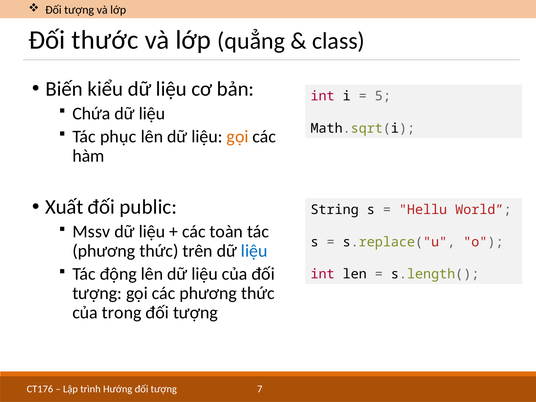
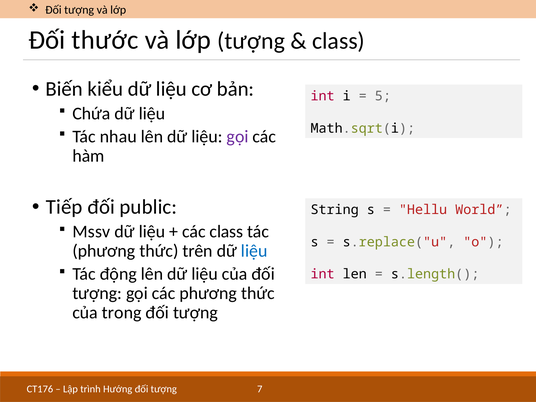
lớp quẳng: quẳng -> tượng
phục: phục -> nhau
gọi at (238, 137) colour: orange -> purple
Xuất: Xuất -> Tiếp
các toàn: toàn -> class
